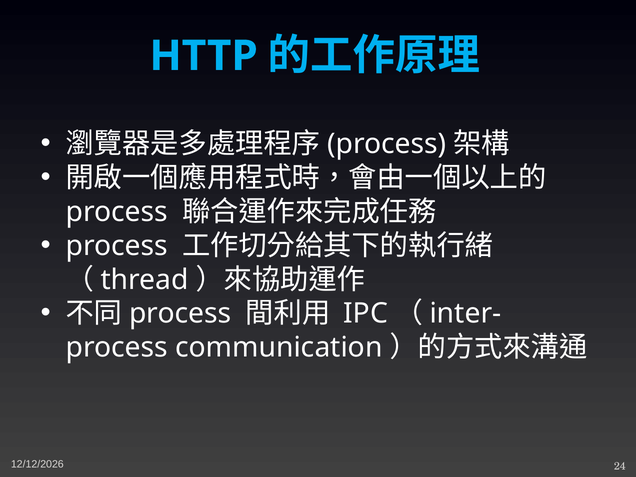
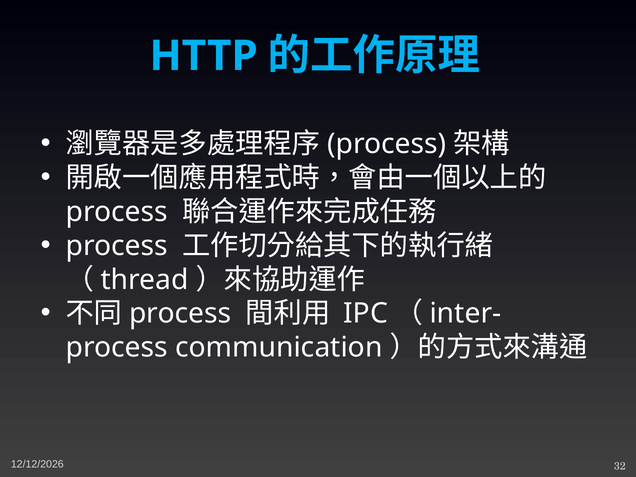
24: 24 -> 32
